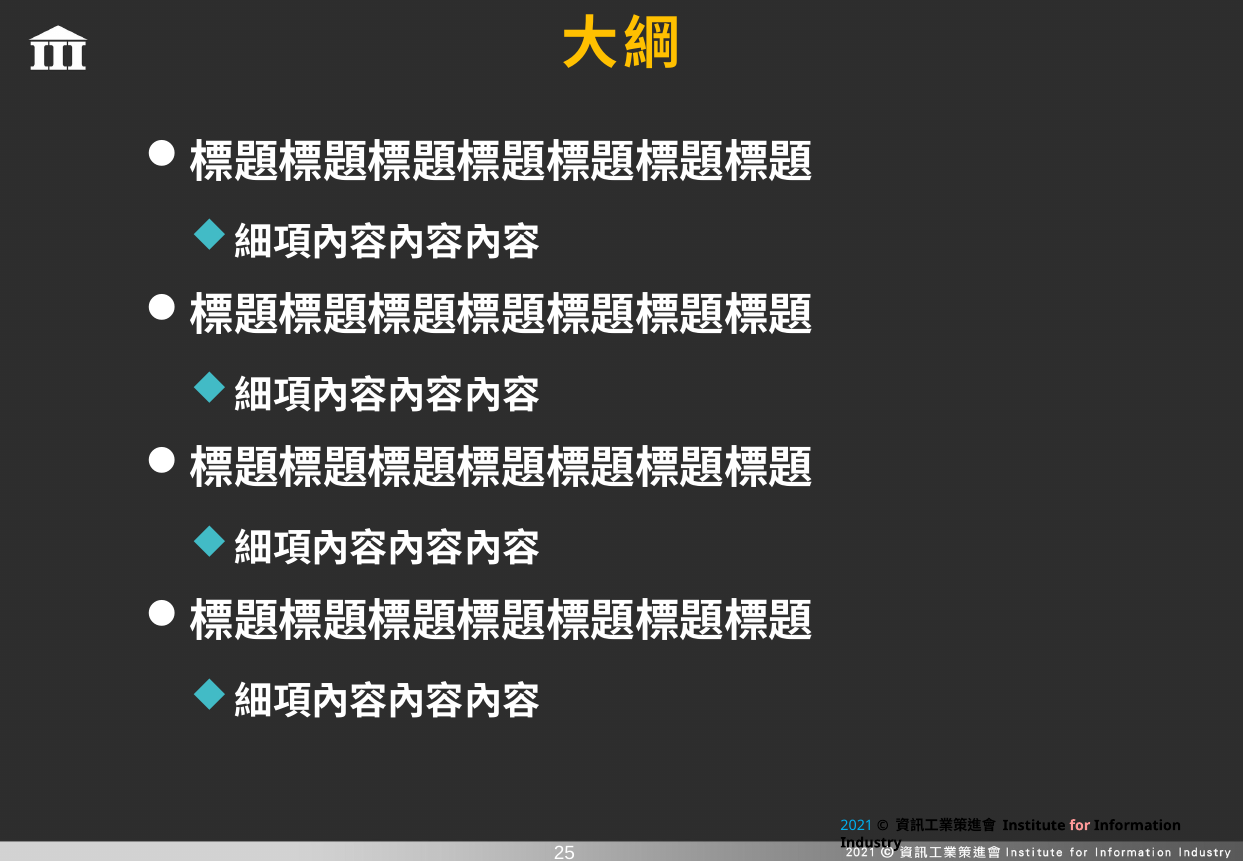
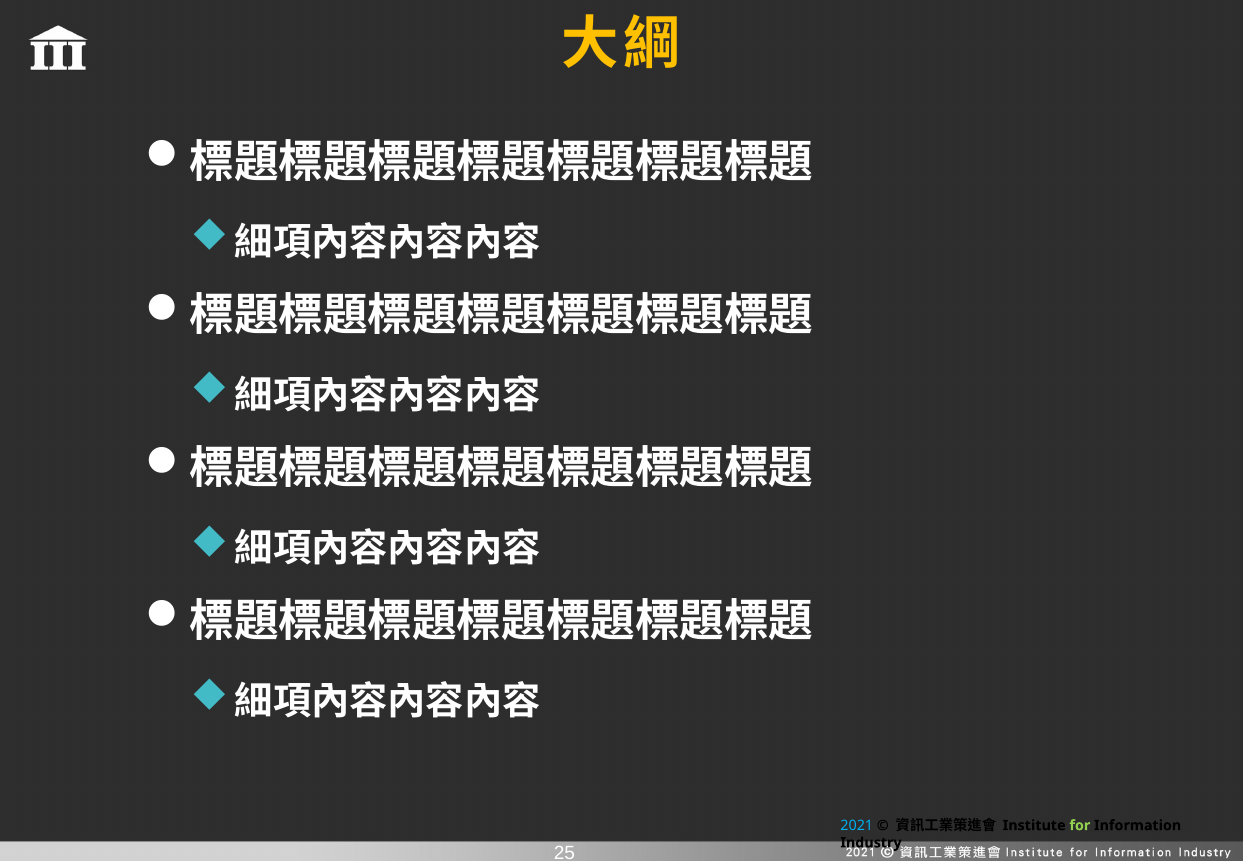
for colour: pink -> light green
